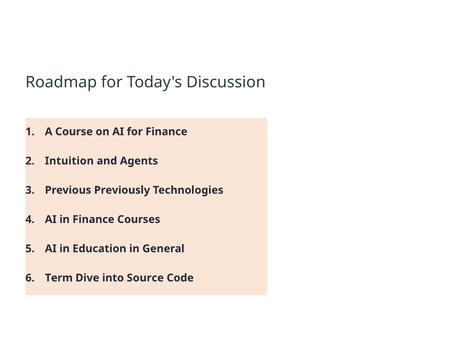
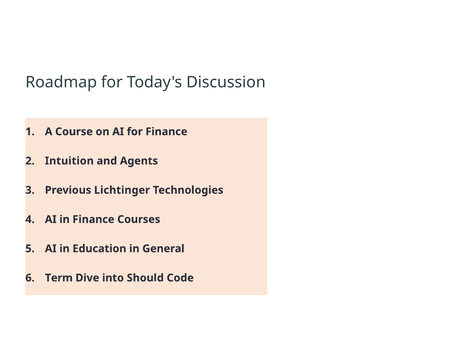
Previously: Previously -> Lichtinger
Source: Source -> Should
